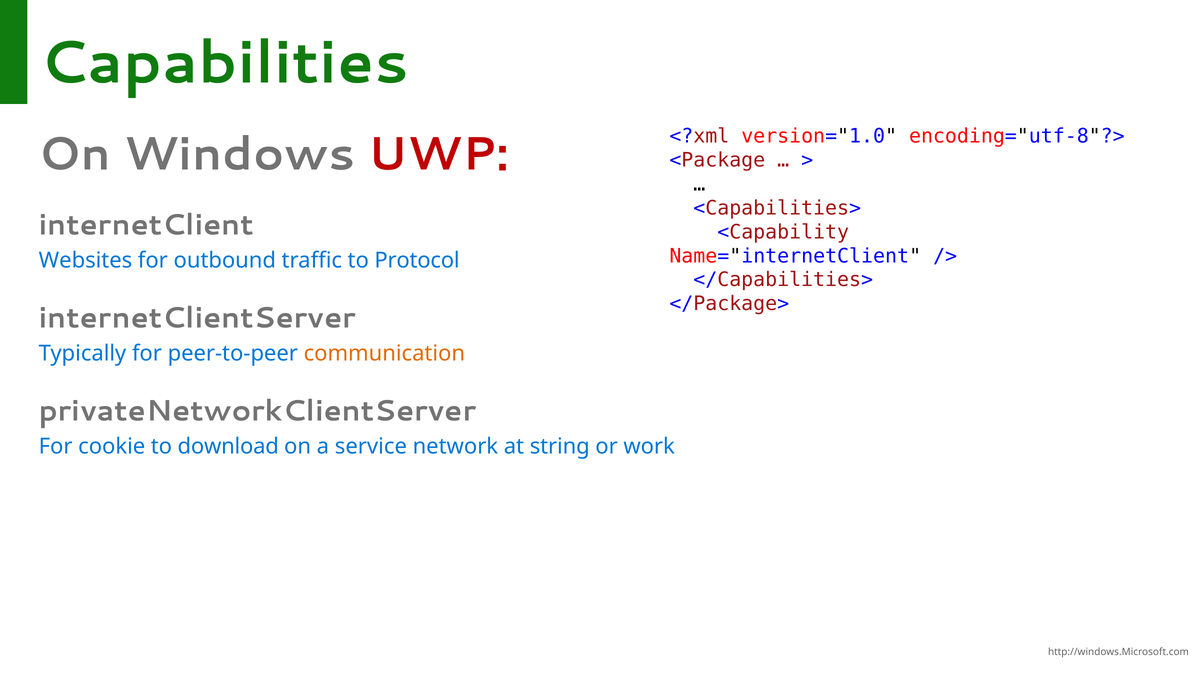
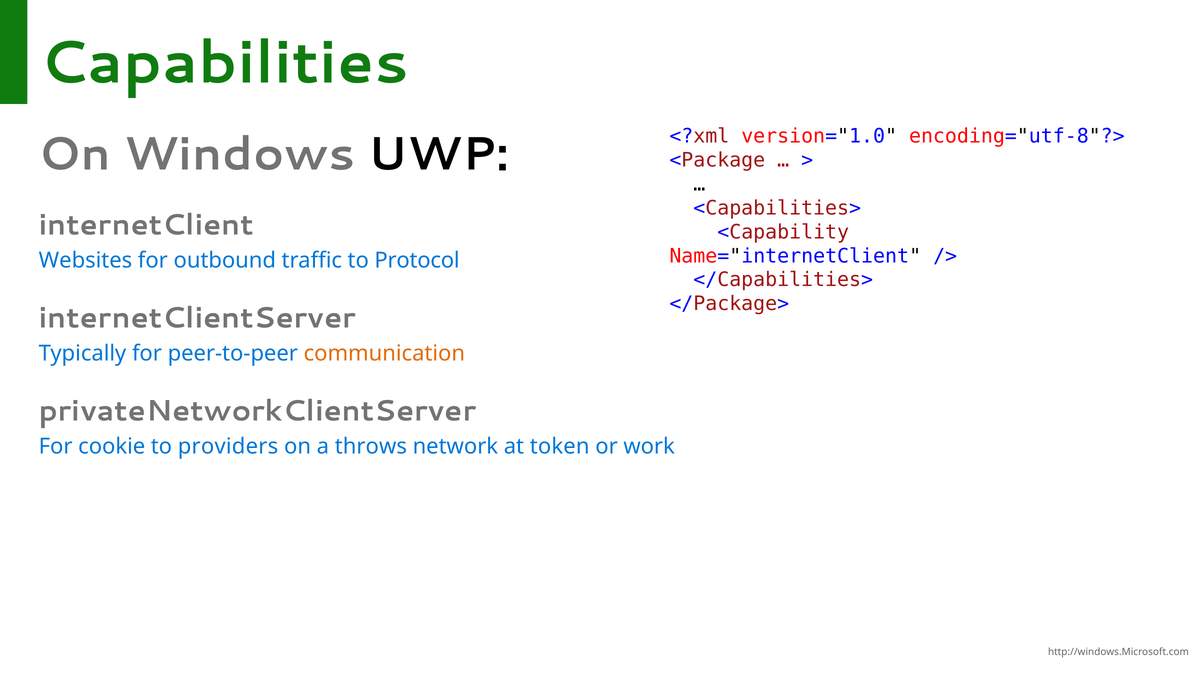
UWP colour: red -> black
download: download -> providers
service: service -> throws
string: string -> token
